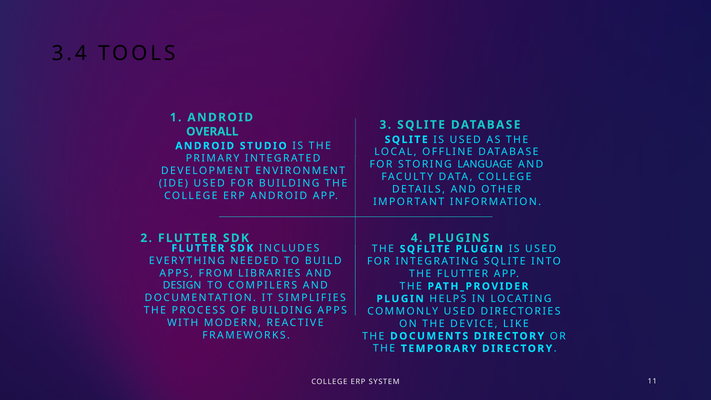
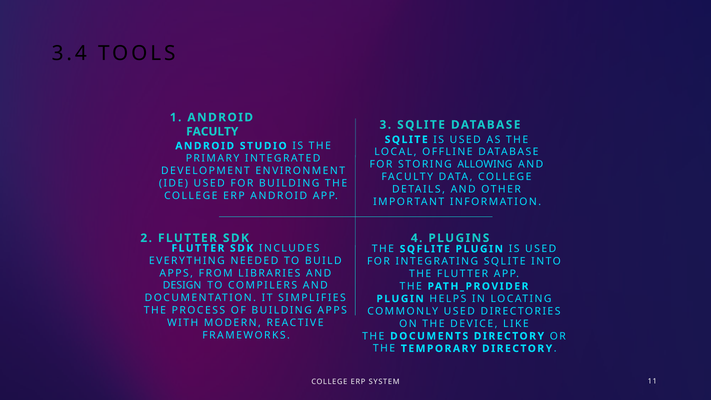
OVERALL at (212, 132): OVERALL -> FACULTY
LANGUAGE: LANGUAGE -> ALLOWING
